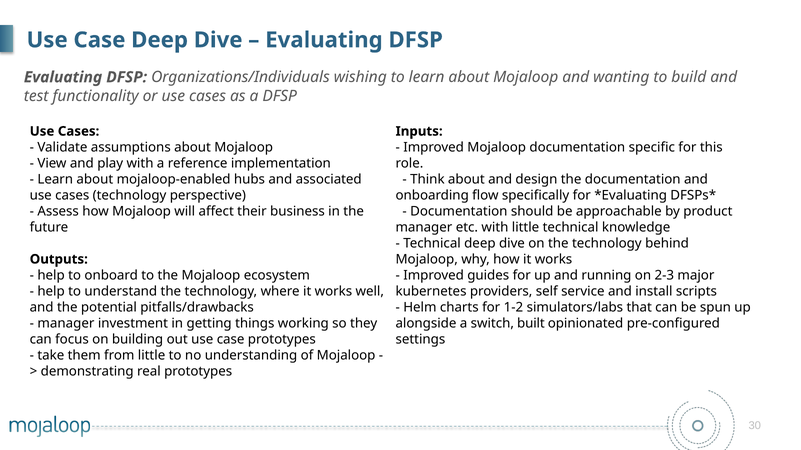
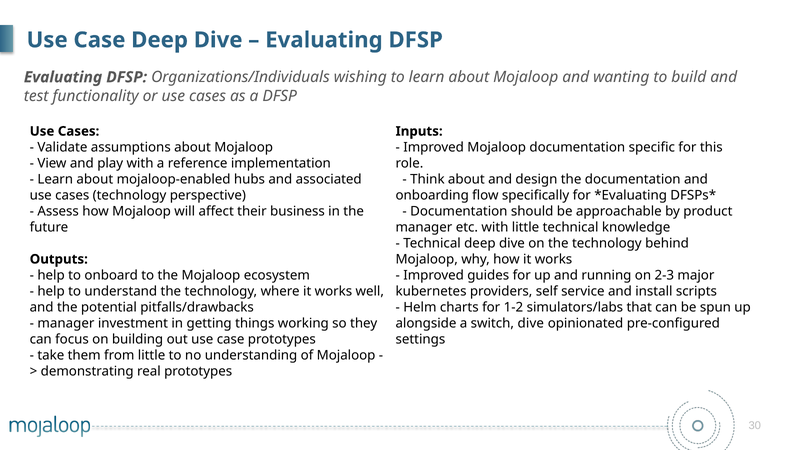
switch built: built -> dive
